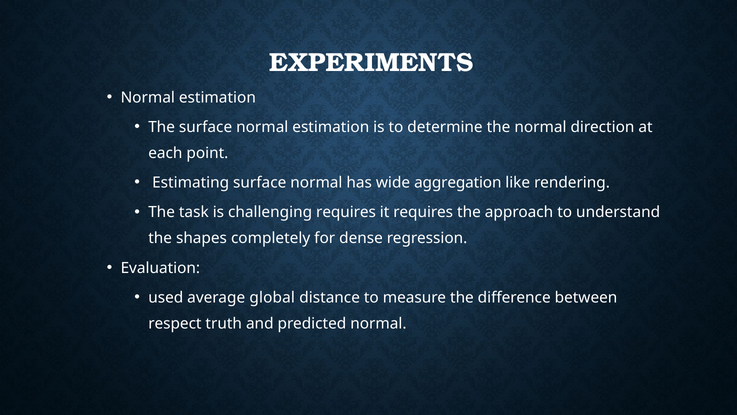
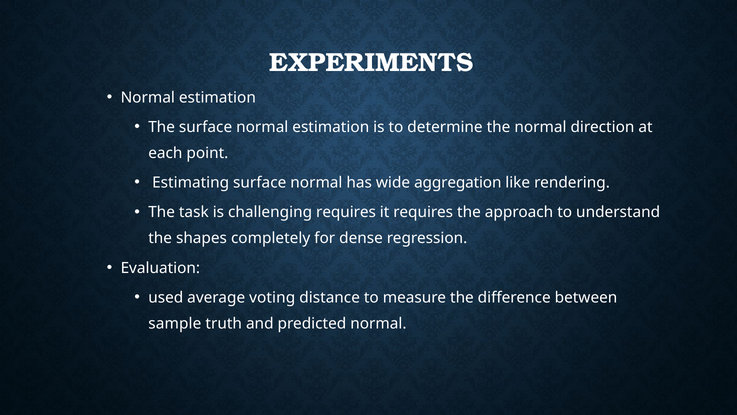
global: global -> voting
respect: respect -> sample
